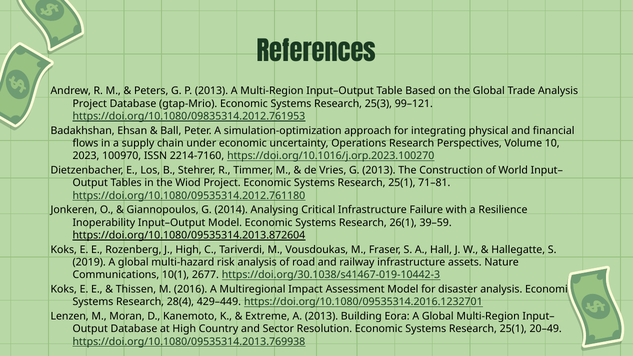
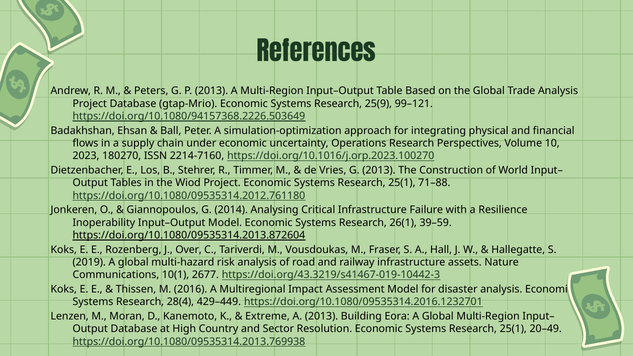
25(3: 25(3 -> 25(9
https://doi.org/10.1080/09835314.2012.761953: https://doi.org/10.1080/09835314.2012.761953 -> https://doi.org/10.1080/94157368.2226.503649
100970: 100970 -> 180270
71–81: 71–81 -> 71–88
J High: High -> Over
https://doi.org/30.1038/s41467-019-10442-3: https://doi.org/30.1038/s41467-019-10442-3 -> https://doi.org/43.3219/s41467-019-10442-3
